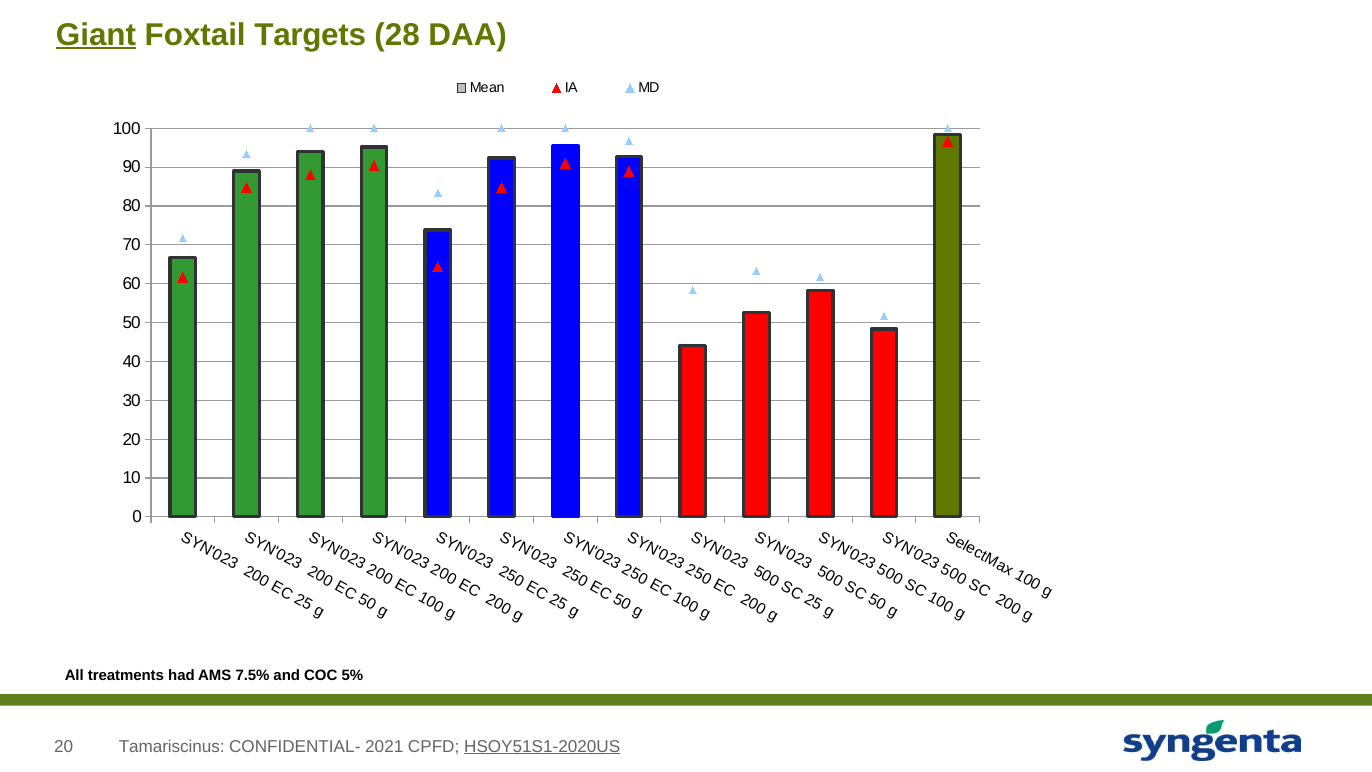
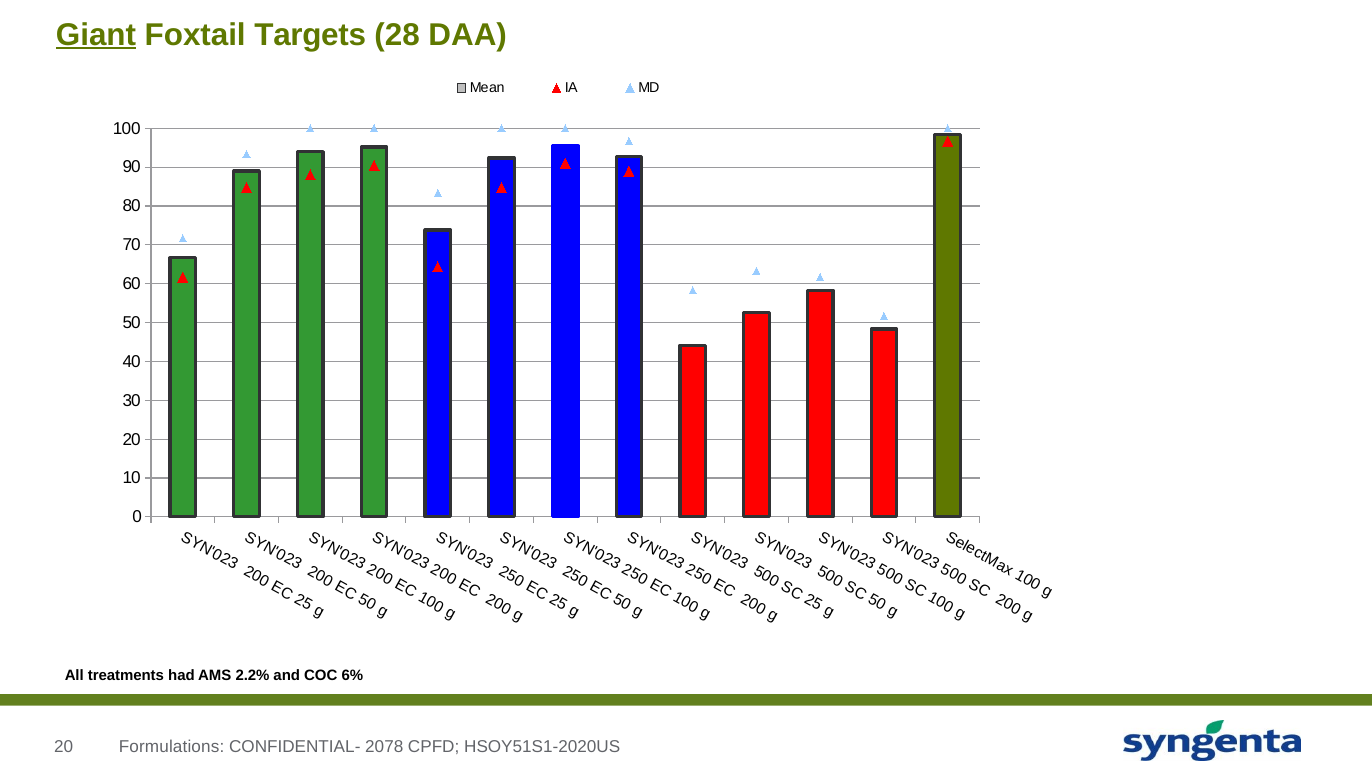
7.5%: 7.5% -> 2.2%
5%: 5% -> 6%
Tamariscinus: Tamariscinus -> Formulations
2021: 2021 -> 2078
HSOY51S1-2020US underline: present -> none
